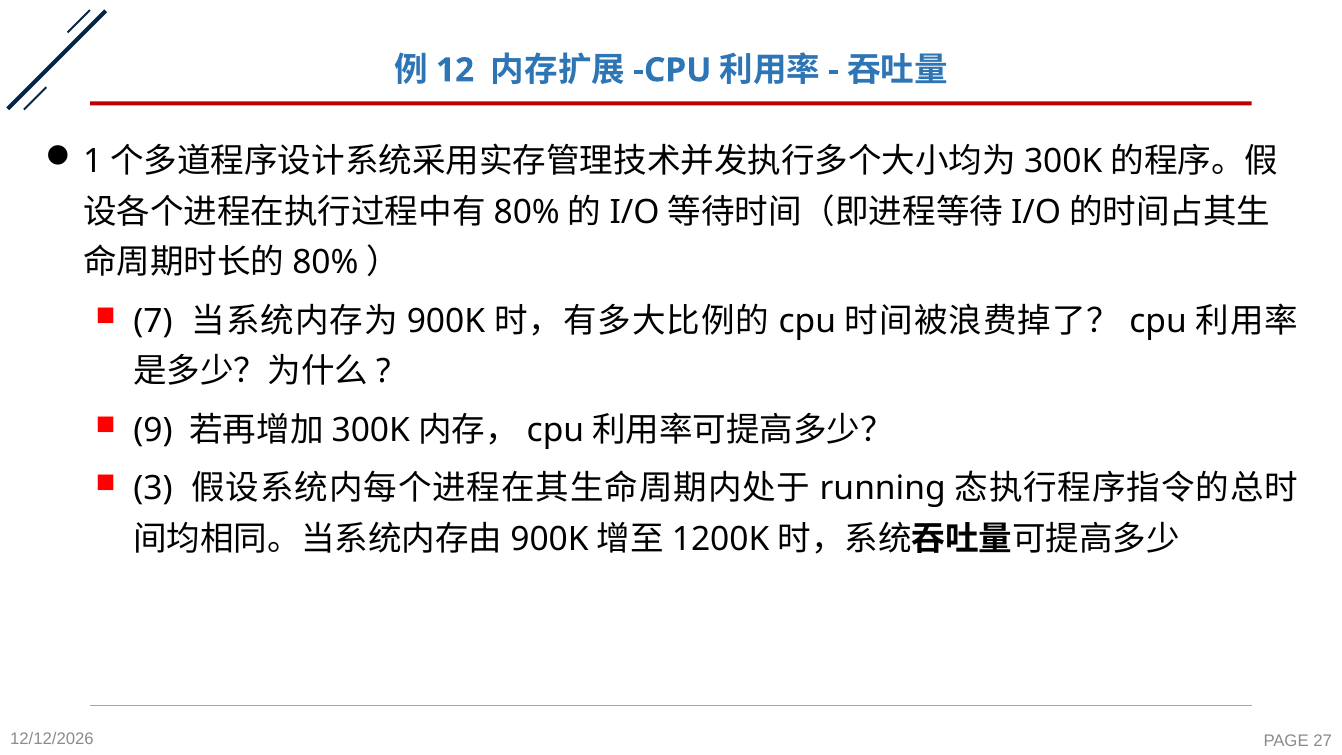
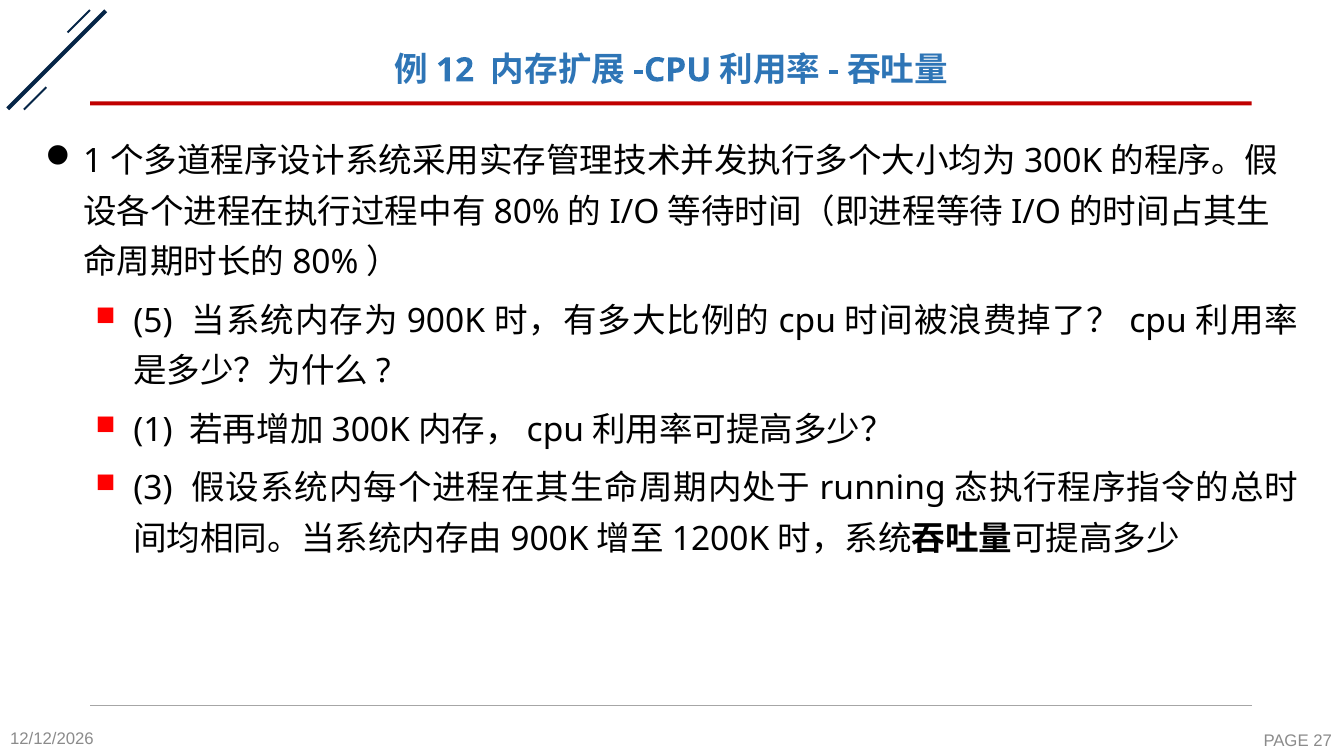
7: 7 -> 5
9 at (153, 430): 9 -> 1
